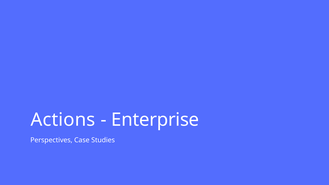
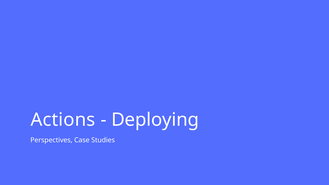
Enterprise: Enterprise -> Deploying
